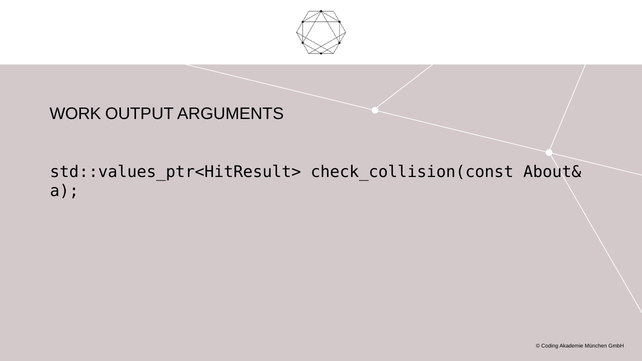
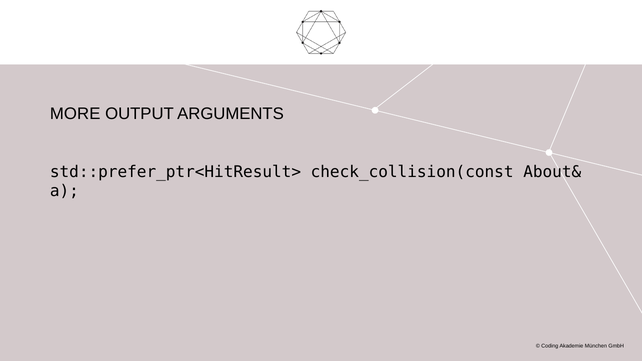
WORK: WORK -> MORE
std::values_ptr<HitResult>: std::values_ptr<HitResult> -> std::prefer_ptr<HitResult>
